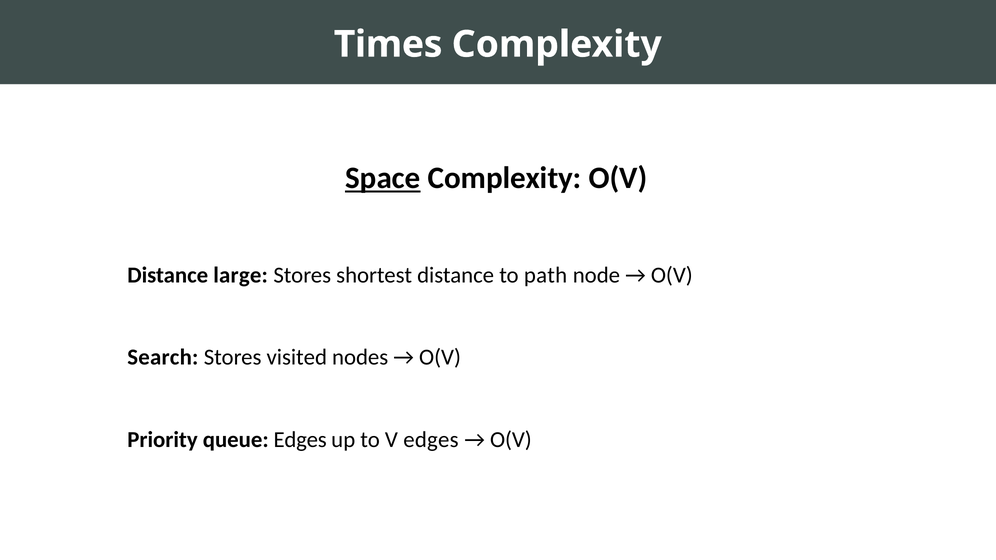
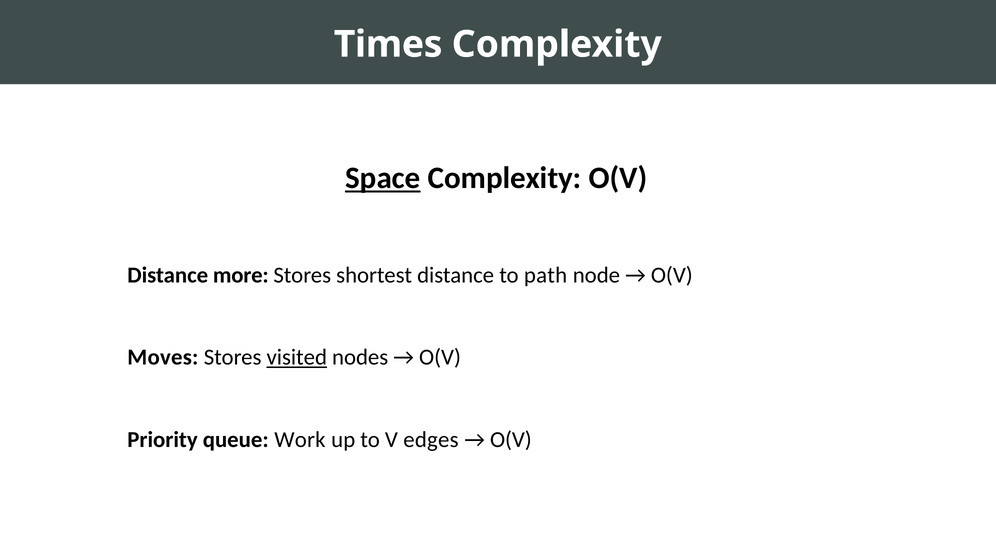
large: large -> more
Search: Search -> Moves
visited underline: none -> present
queue Edges: Edges -> Work
